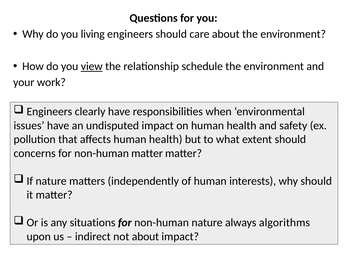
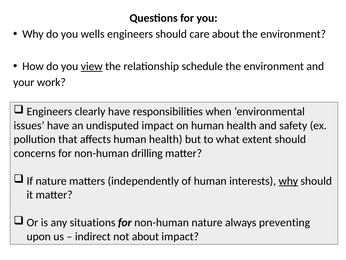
living: living -> wells
non-human matter: matter -> drilling
why at (288, 181) underline: none -> present
algorithms: algorithms -> preventing
